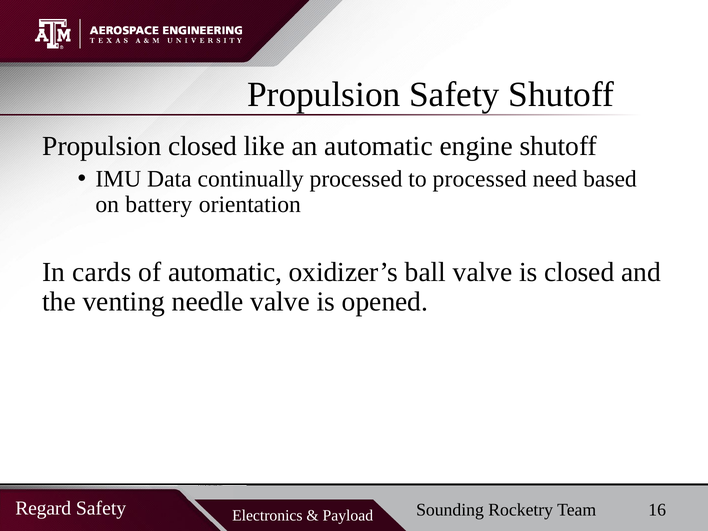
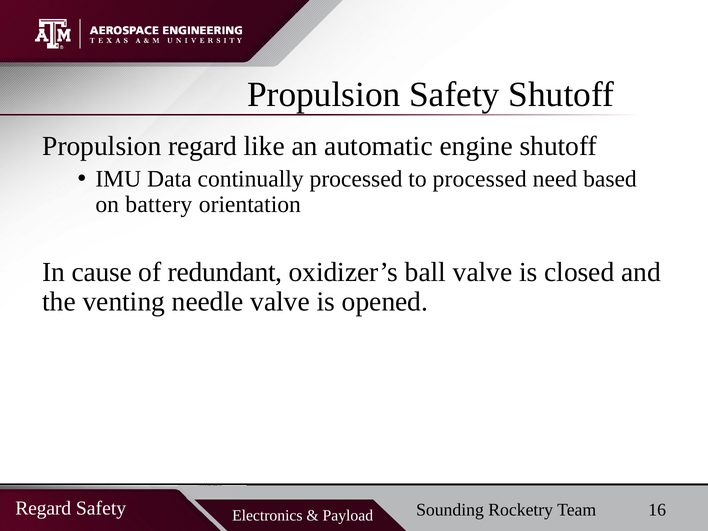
Propulsion closed: closed -> regard
cards: cards -> cause
of automatic: automatic -> redundant
